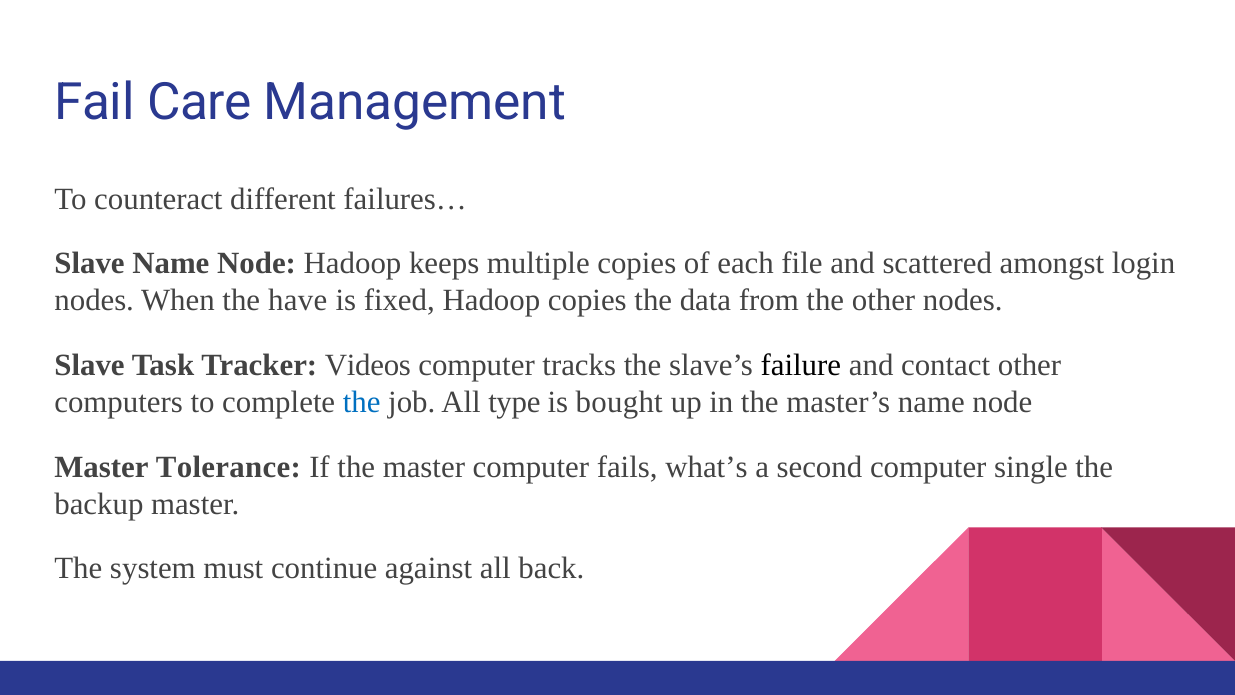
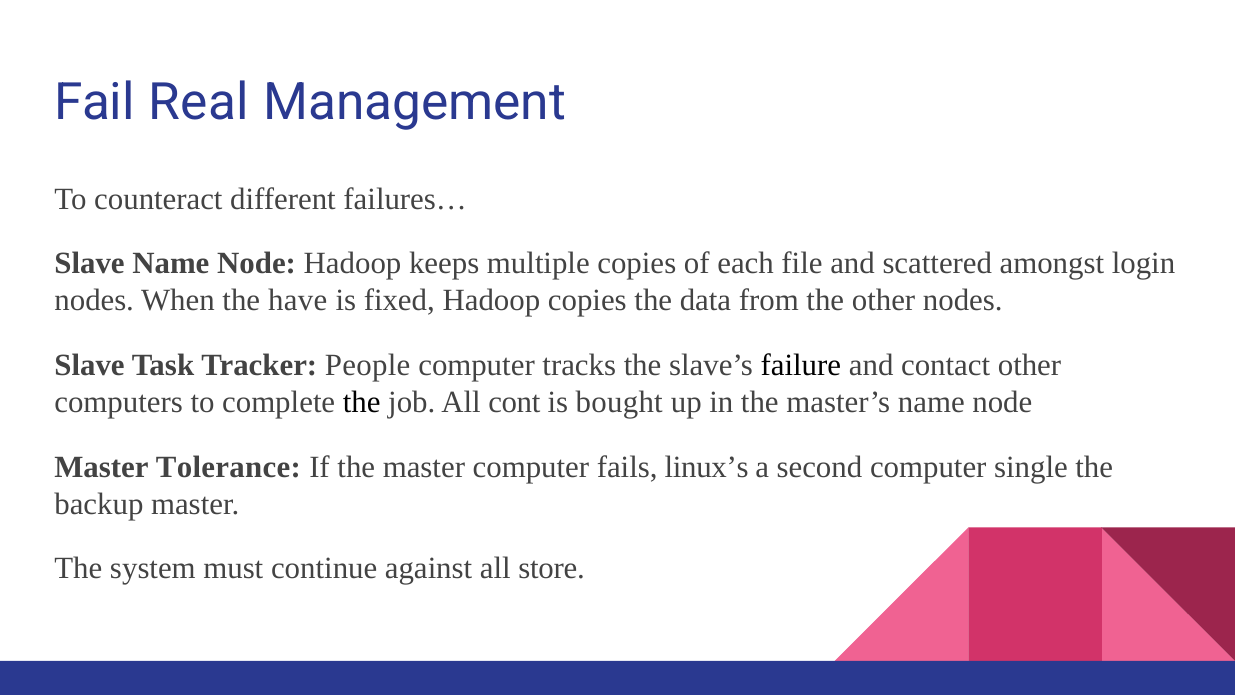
Care: Care -> Real
Videos: Videos -> People
the at (362, 402) colour: blue -> black
type: type -> cont
what’s: what’s -> linux’s
back: back -> store
